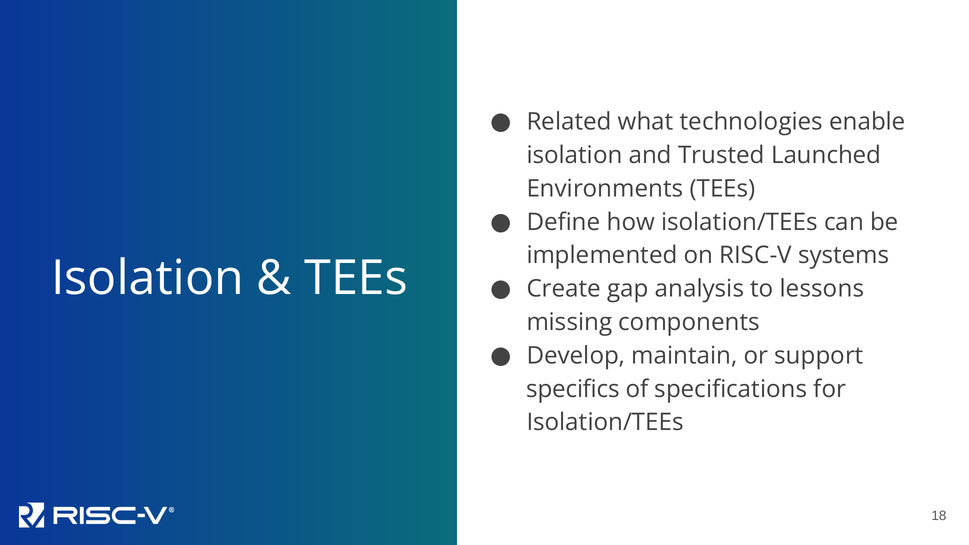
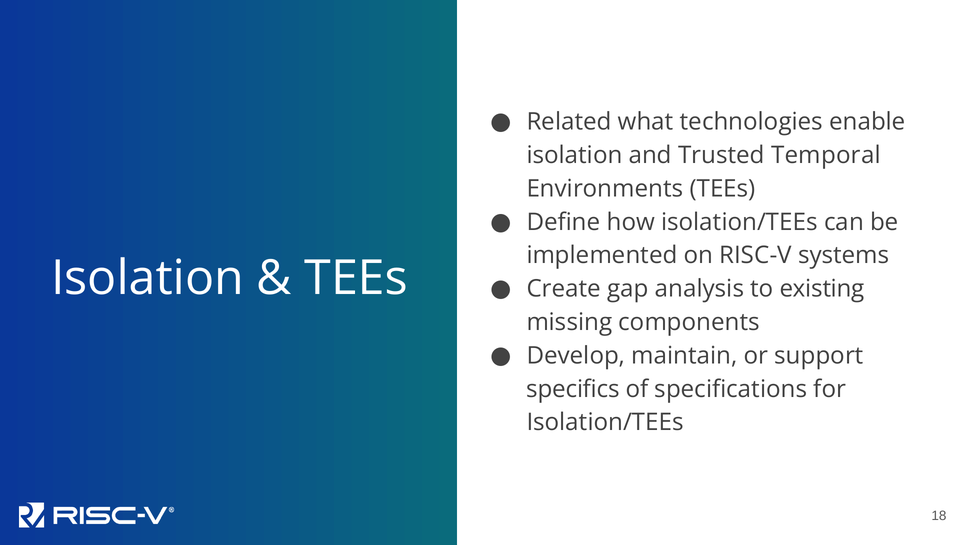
Launched: Launched -> Temporal
lessons: lessons -> existing
